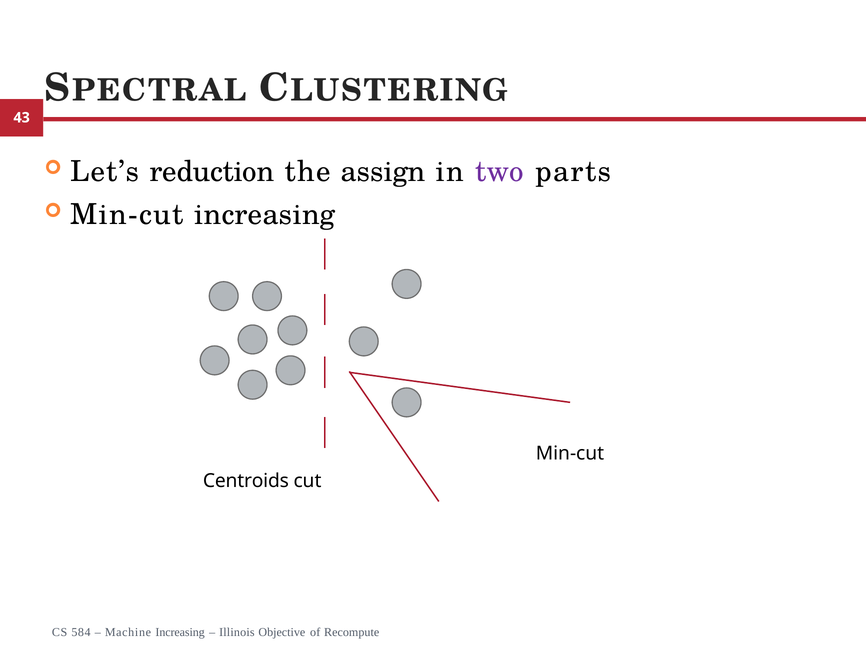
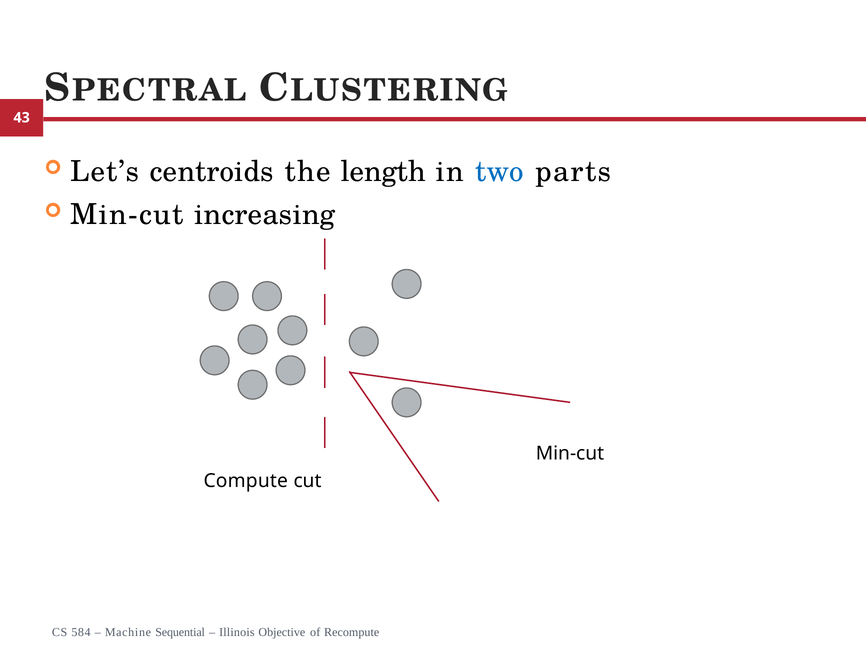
reduction: reduction -> centroids
assign: assign -> length
two colour: purple -> blue
Centroids: Centroids -> Compute
Machine Increasing: Increasing -> Sequential
